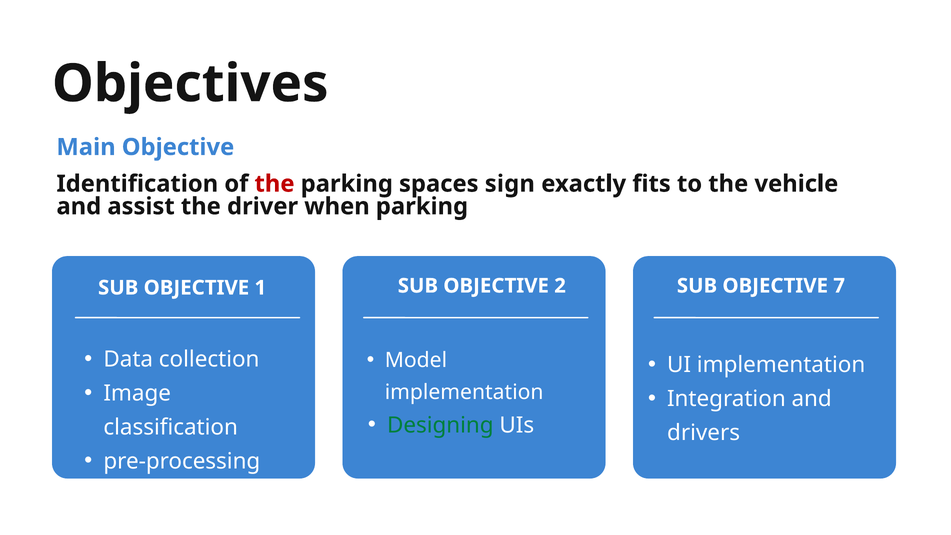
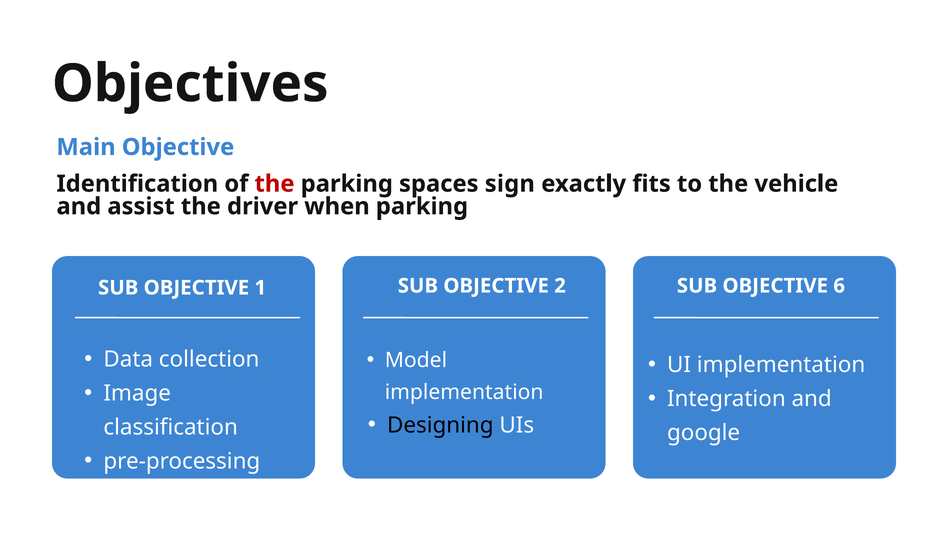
7: 7 -> 6
Designing colour: green -> black
drivers: drivers -> google
